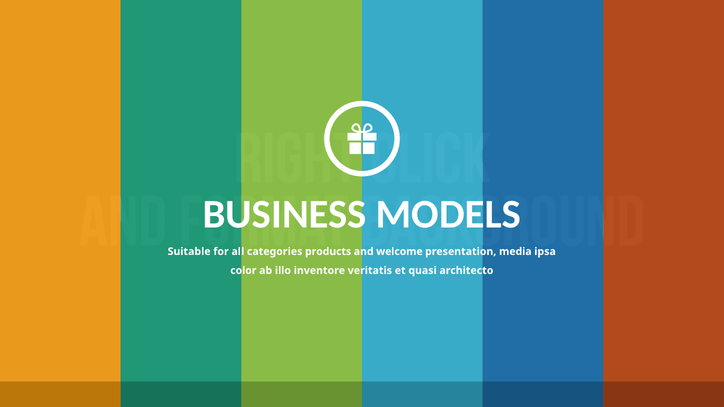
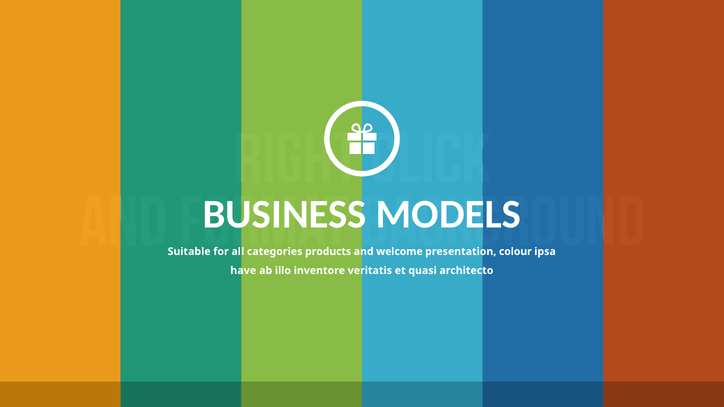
media: media -> colour
color: color -> have
